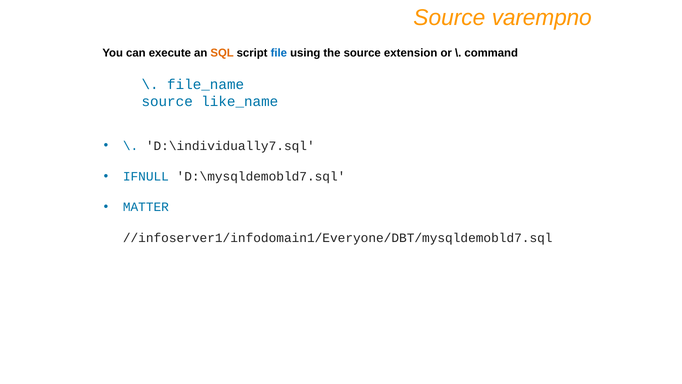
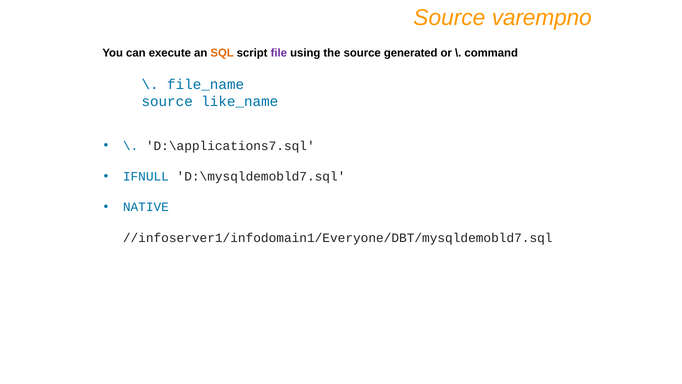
file colour: blue -> purple
extension: extension -> generated
D:\individually7.sql: D:\individually7.sql -> D:\applications7.sql
MATTER: MATTER -> NATIVE
